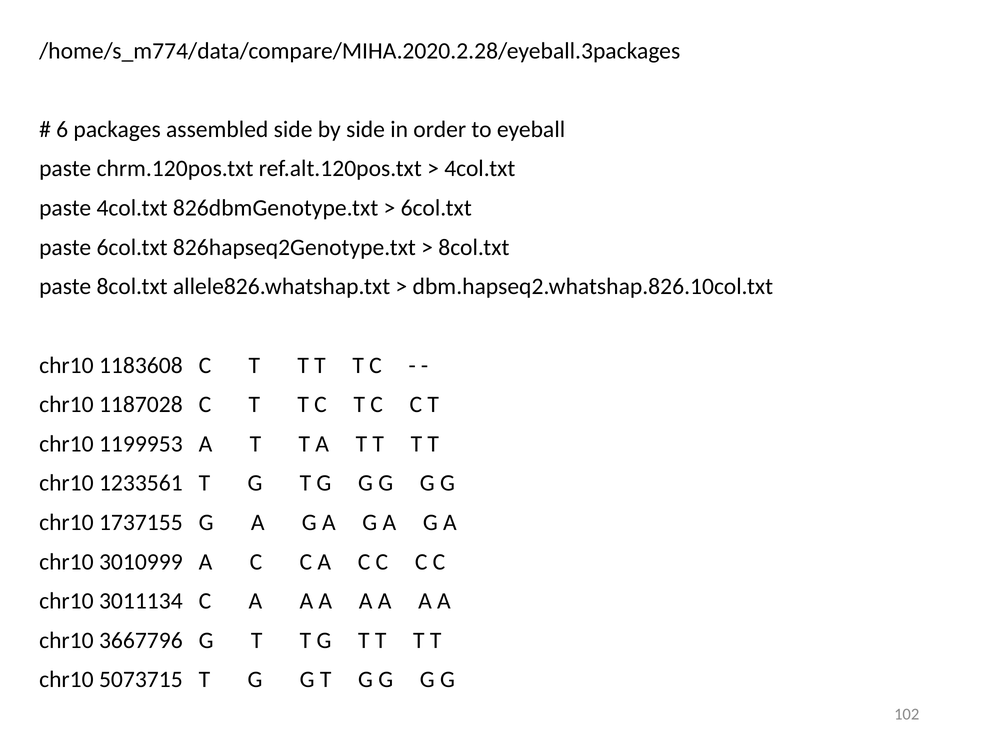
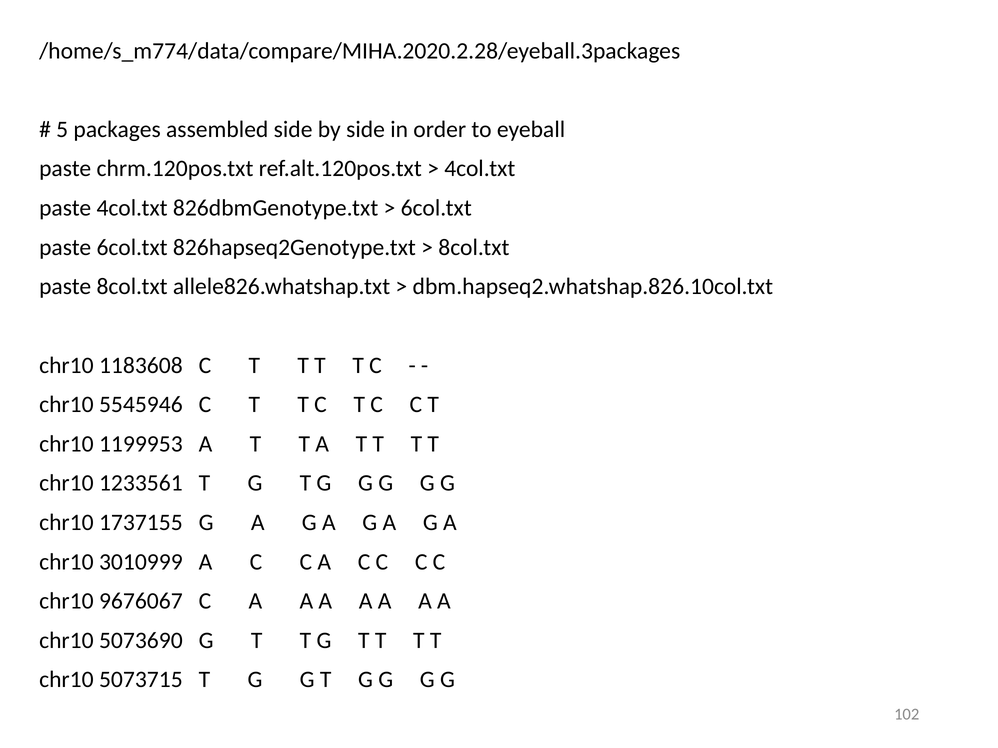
6: 6 -> 5
1187028: 1187028 -> 5545946
3011134: 3011134 -> 9676067
3667796: 3667796 -> 5073690
